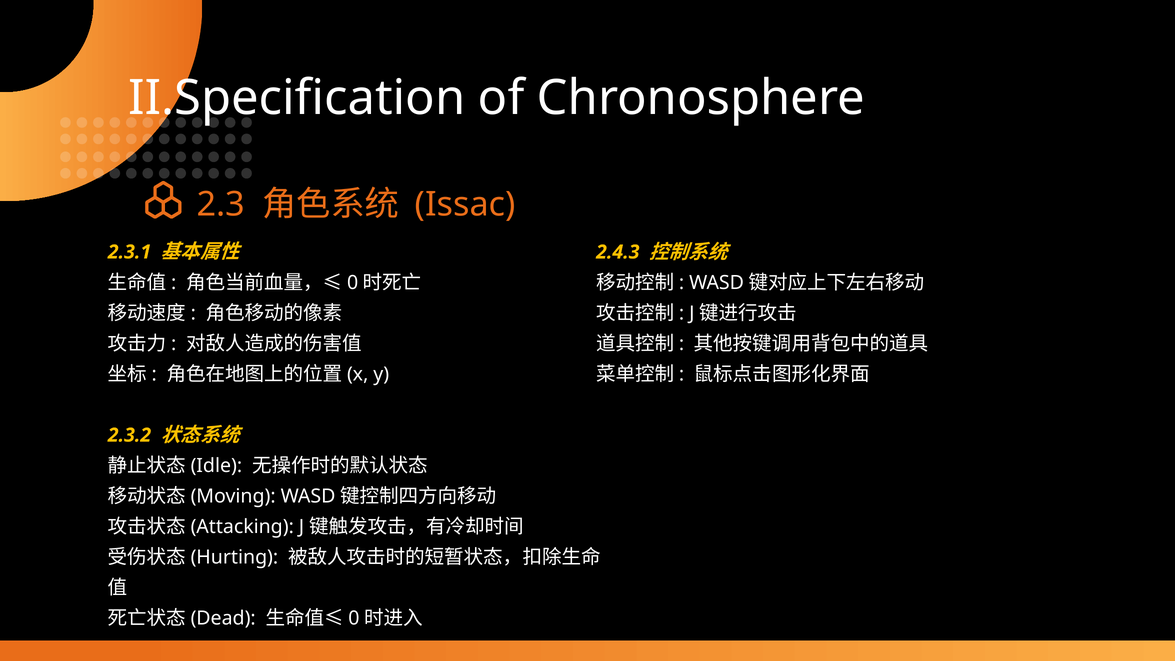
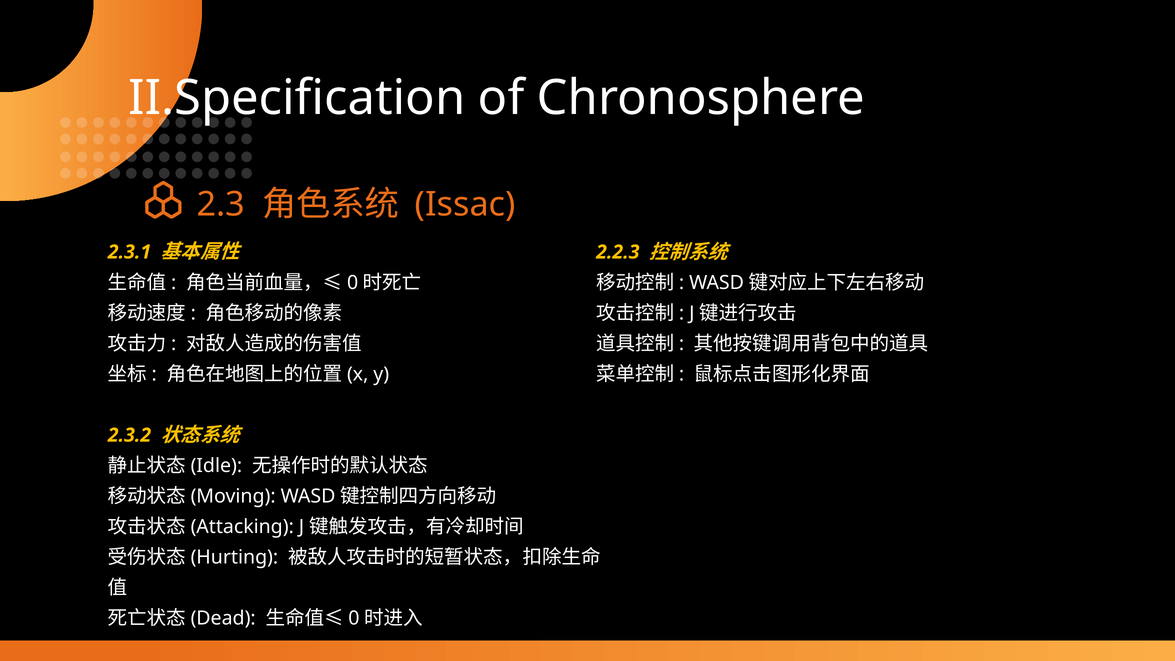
2.4.3: 2.4.3 -> 2.2.3
